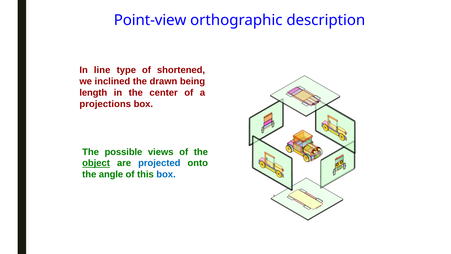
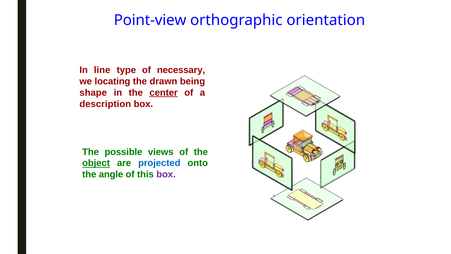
description: description -> orientation
shortened: shortened -> necessary
inclined: inclined -> locating
length: length -> shape
center underline: none -> present
projections: projections -> description
box at (166, 174) colour: blue -> purple
